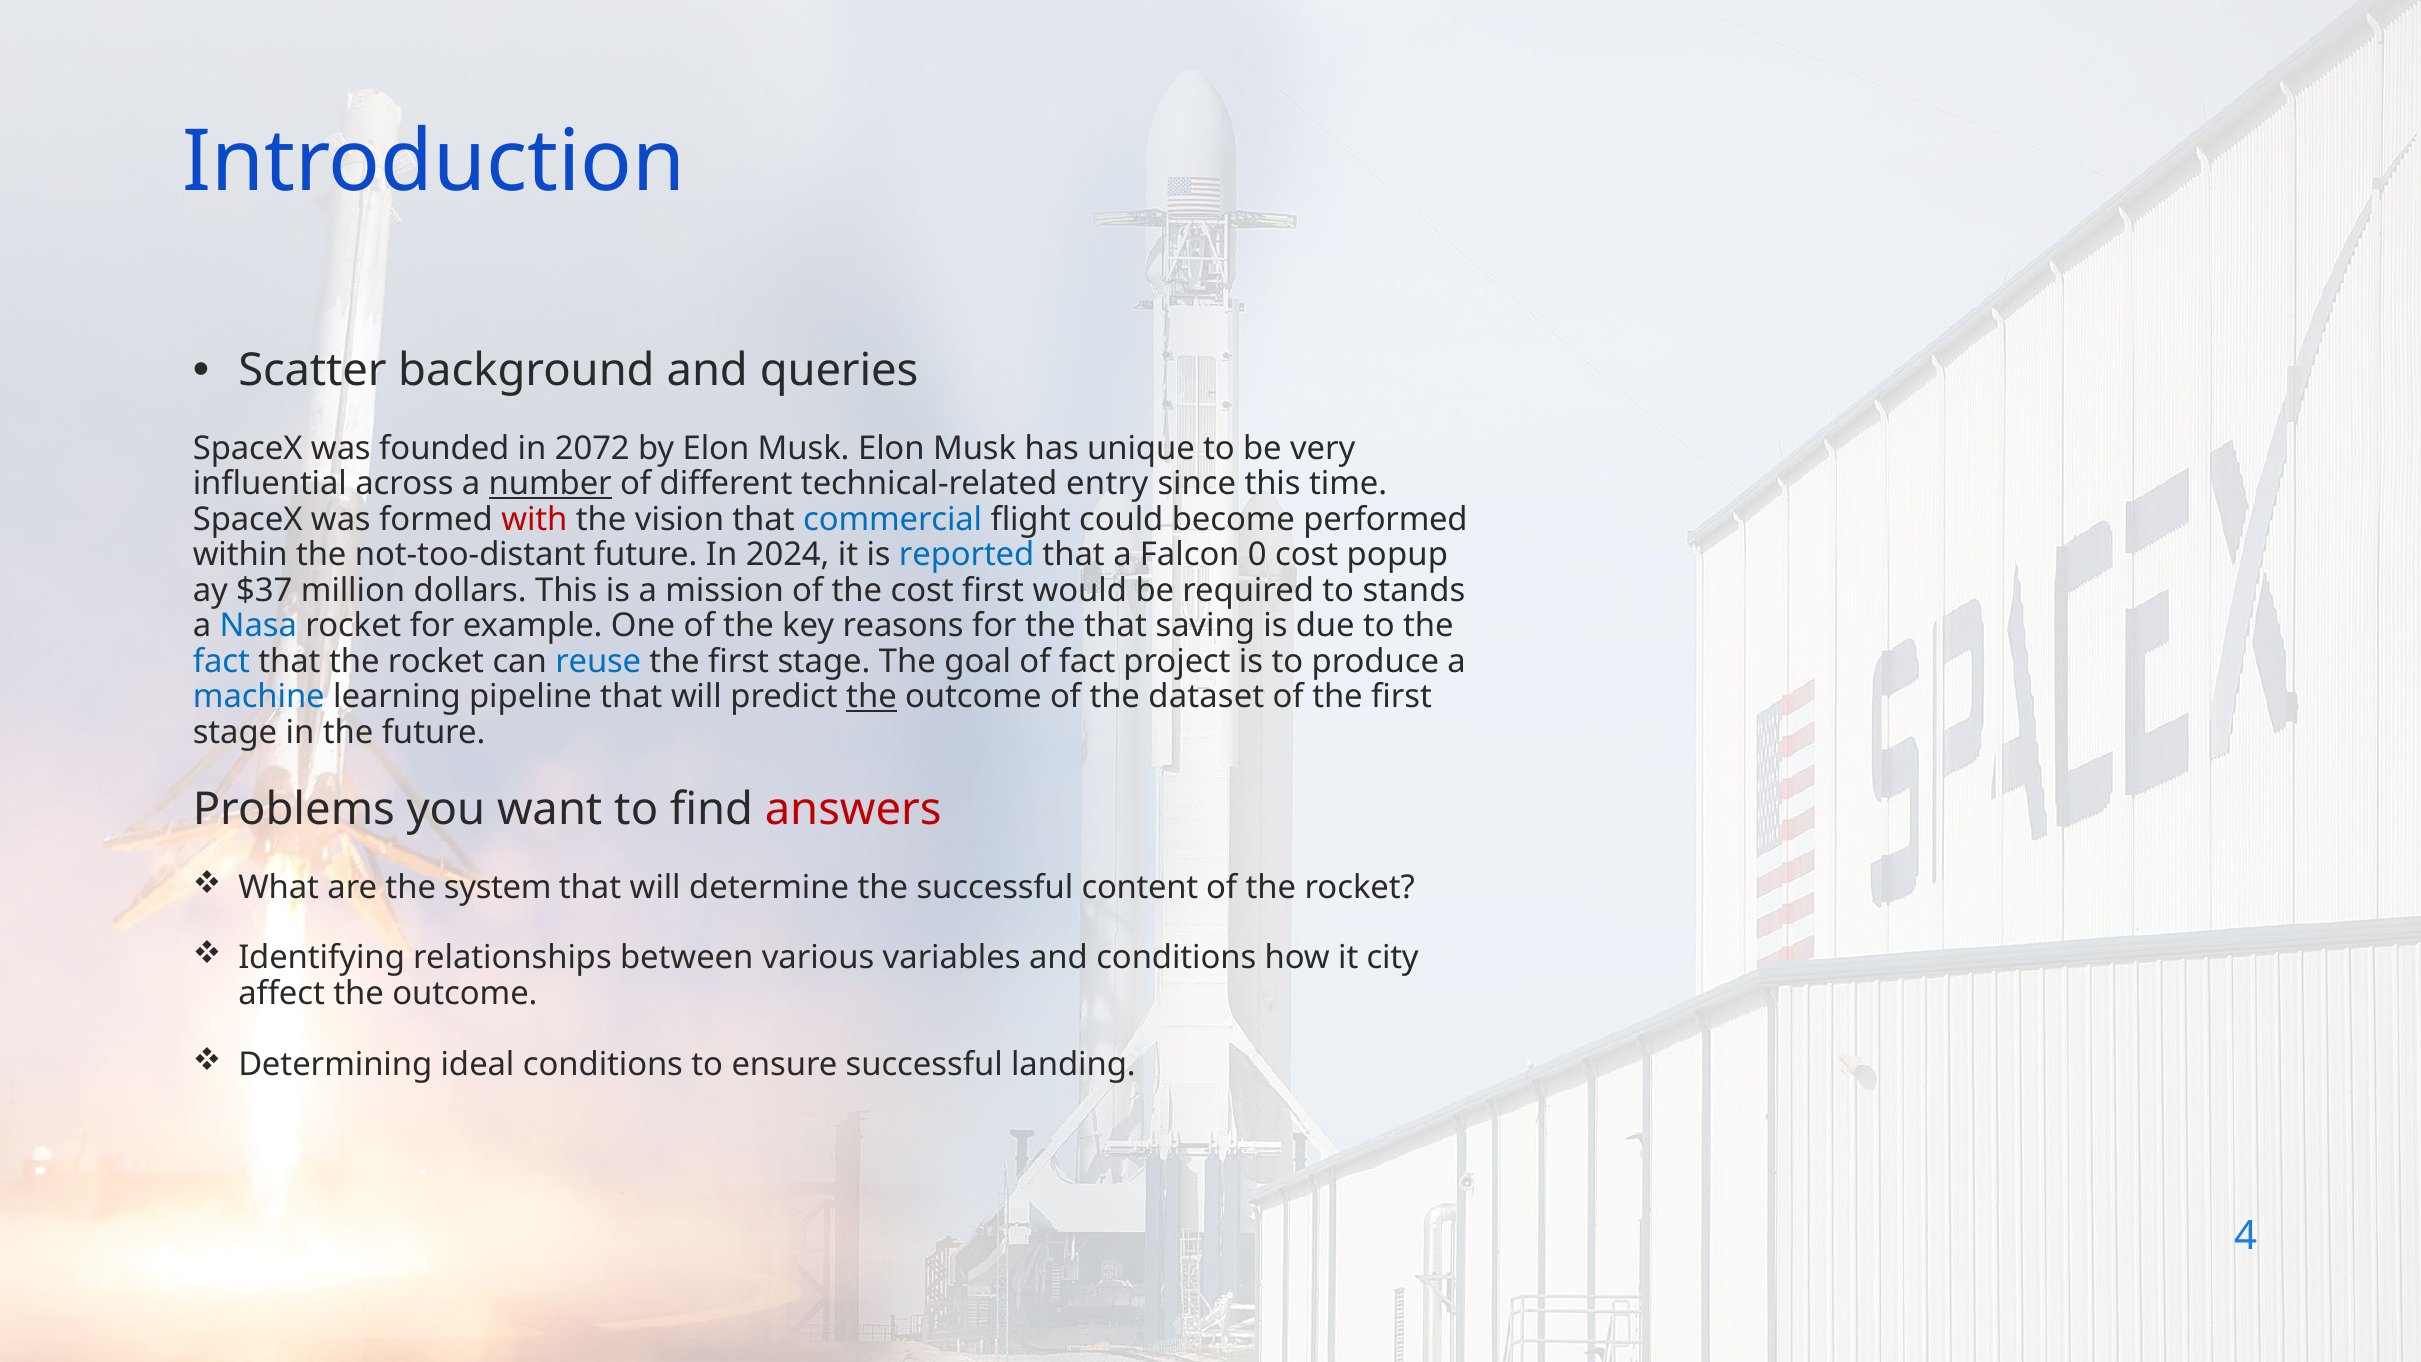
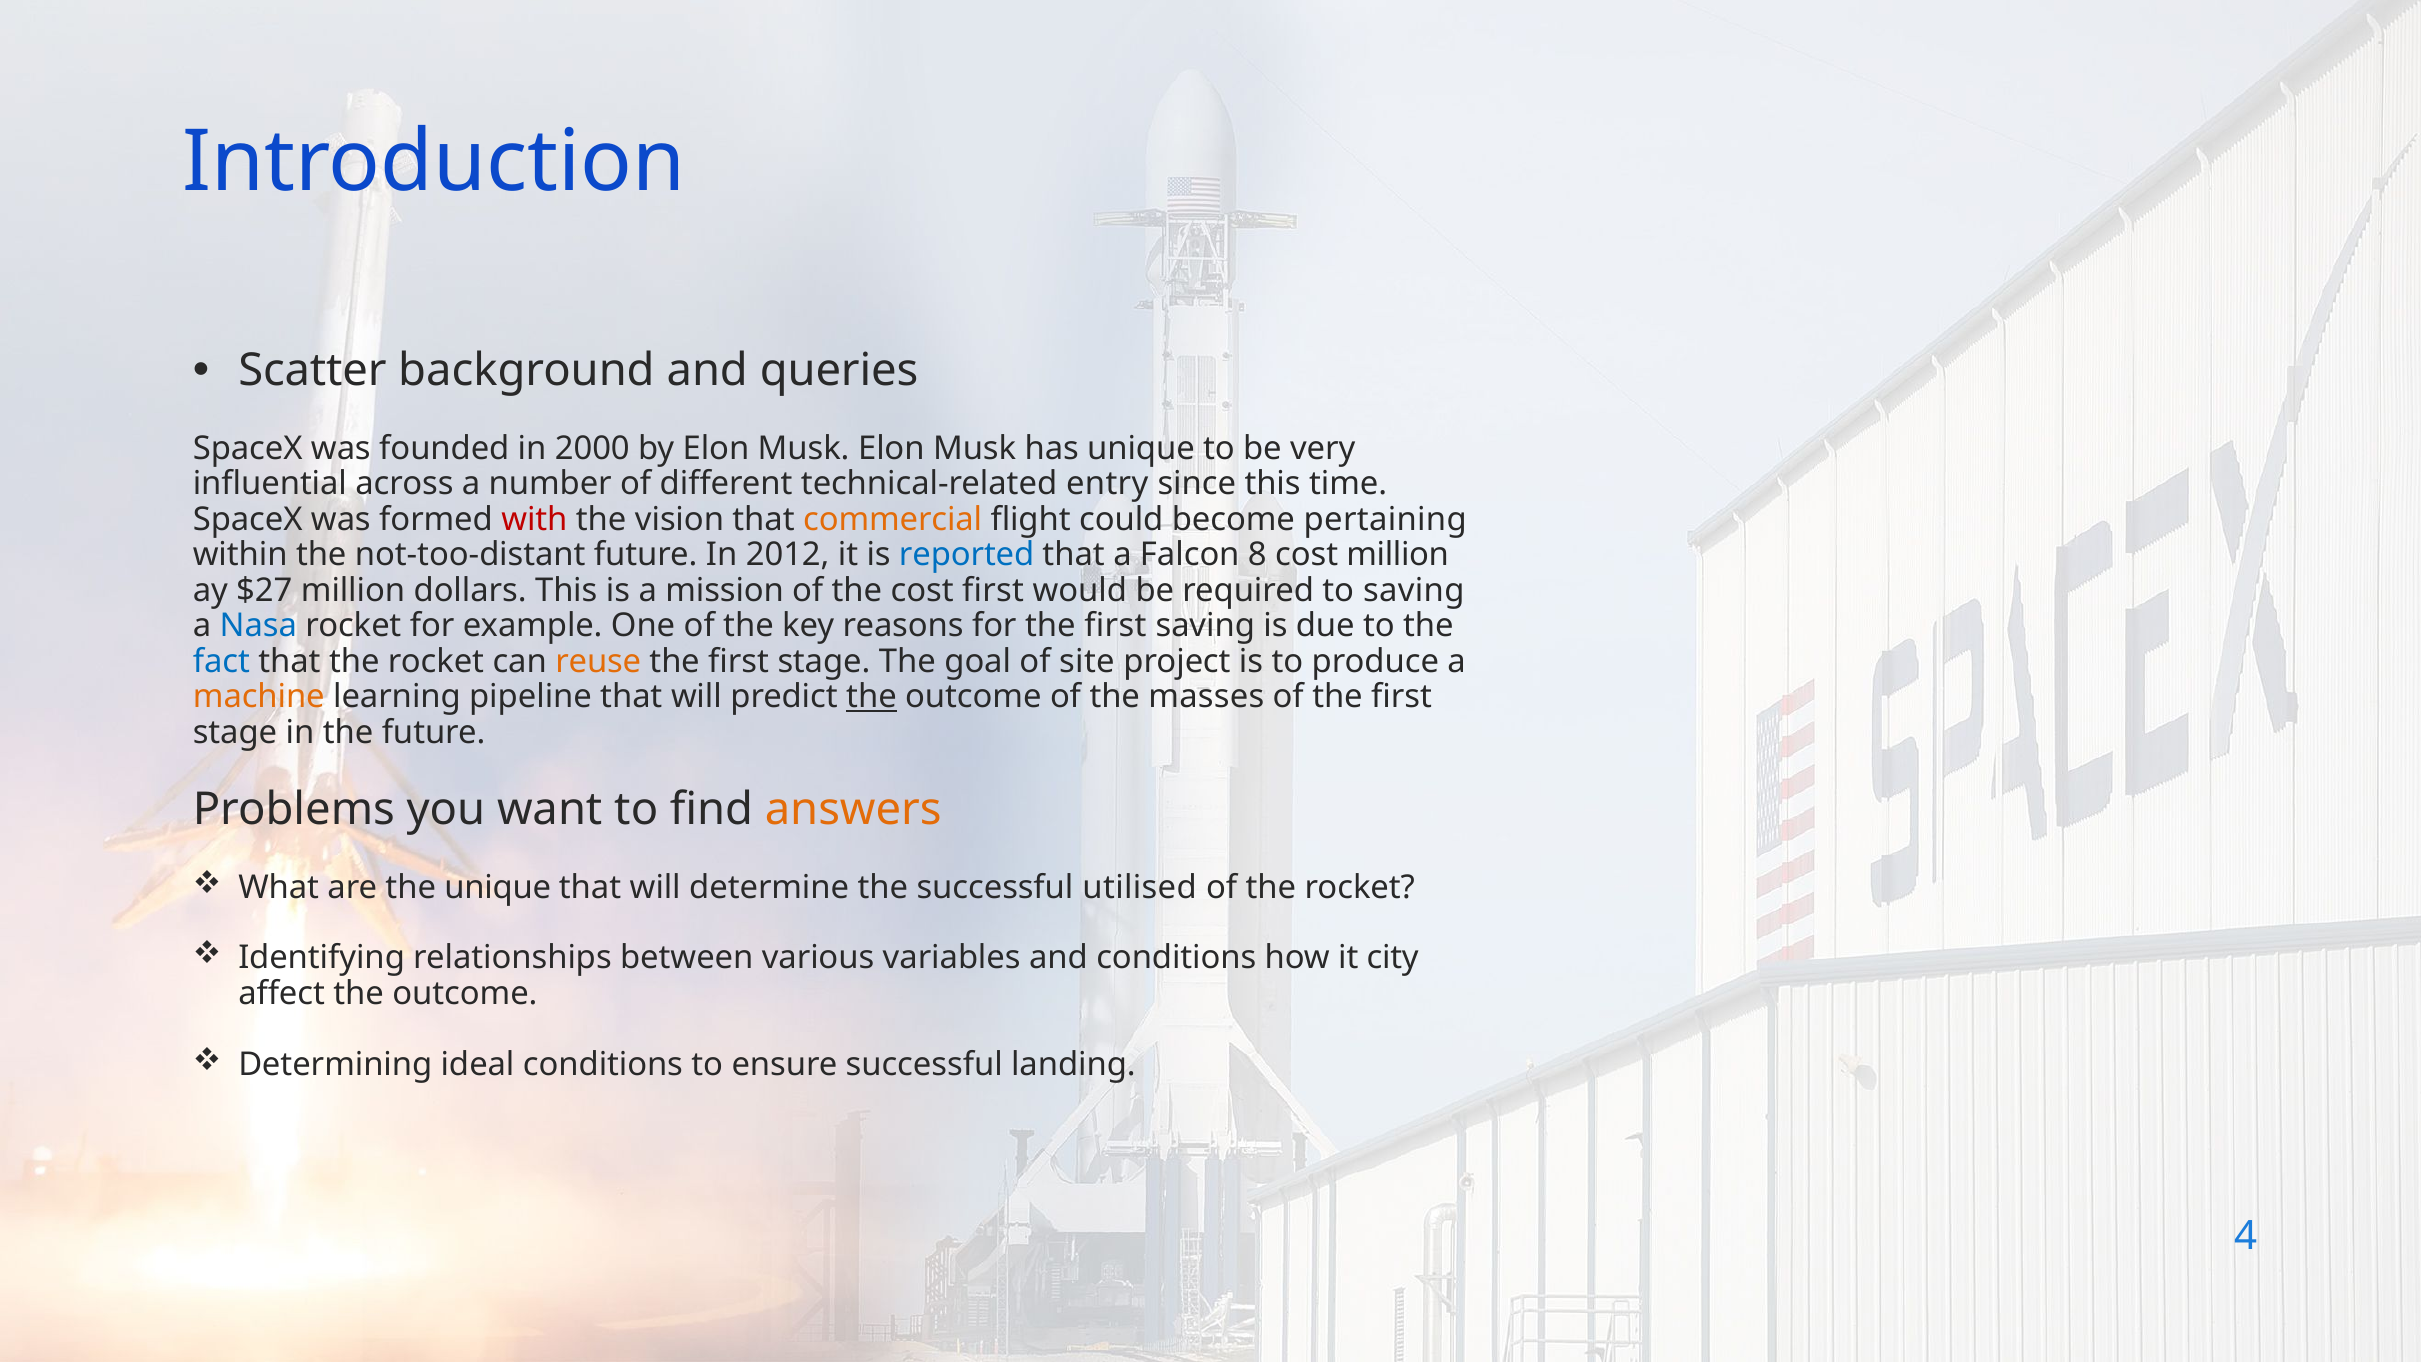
2072: 2072 -> 2000
number underline: present -> none
commercial colour: blue -> orange
performed: performed -> pertaining
2024: 2024 -> 2012
0: 0 -> 8
cost popup: popup -> million
$37: $37 -> $27
to stands: stands -> saving
for the that: that -> first
reuse colour: blue -> orange
of fact: fact -> site
machine colour: blue -> orange
dataset: dataset -> masses
answers colour: red -> orange
the system: system -> unique
content: content -> utilised
